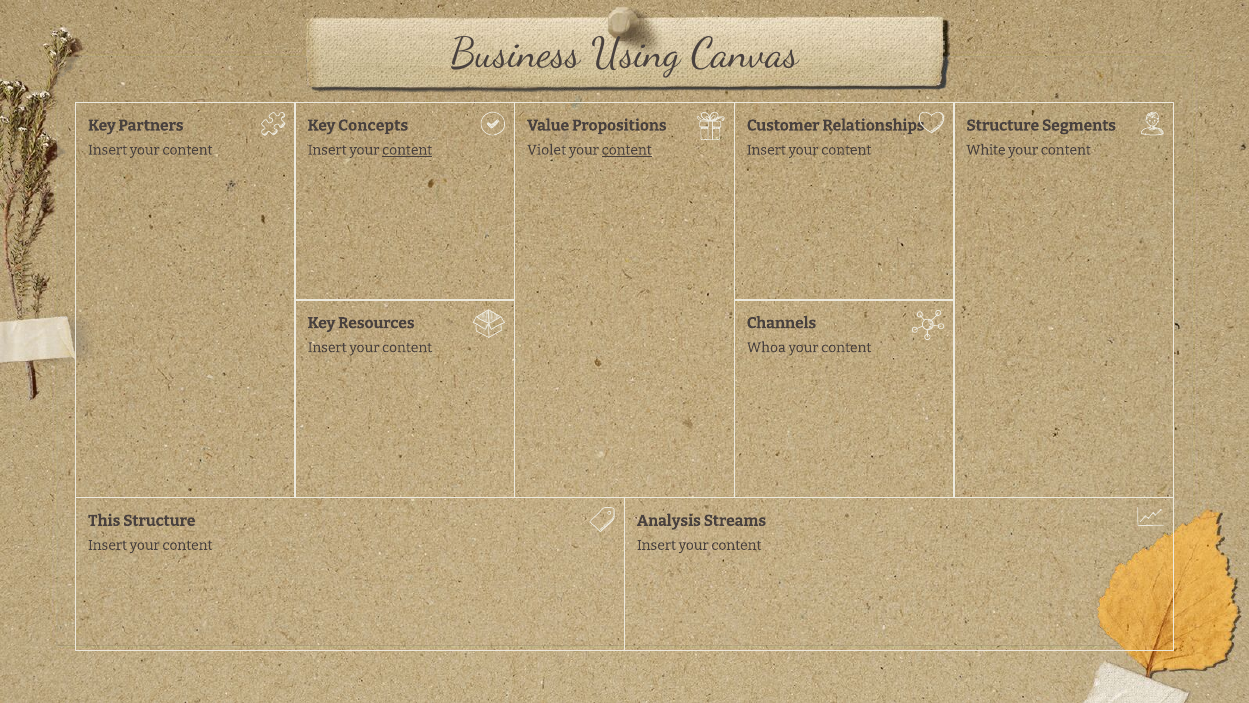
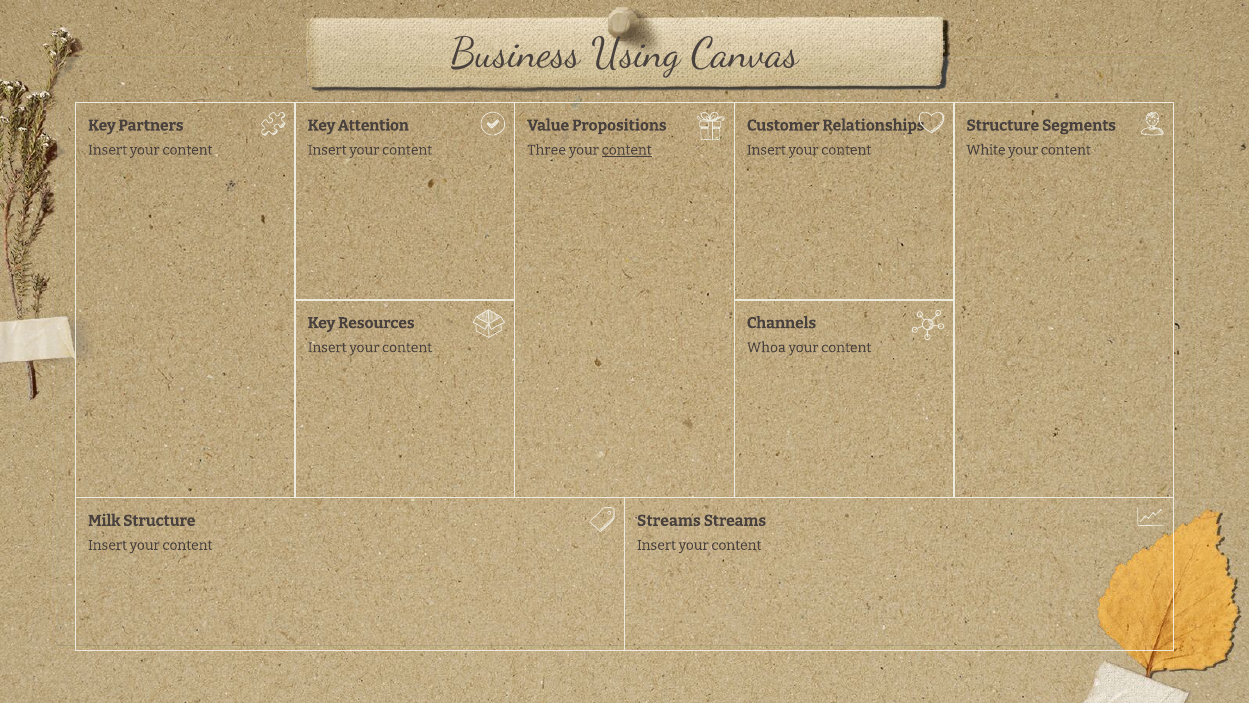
Concepts: Concepts -> Attention
content at (407, 150) underline: present -> none
Violet: Violet -> Three
This: This -> Milk
Analysis at (669, 520): Analysis -> Streams
